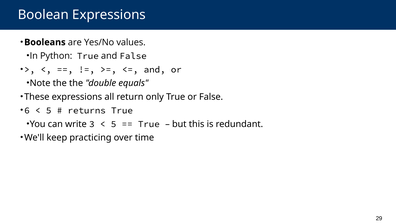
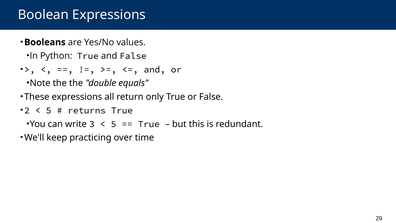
6: 6 -> 2
